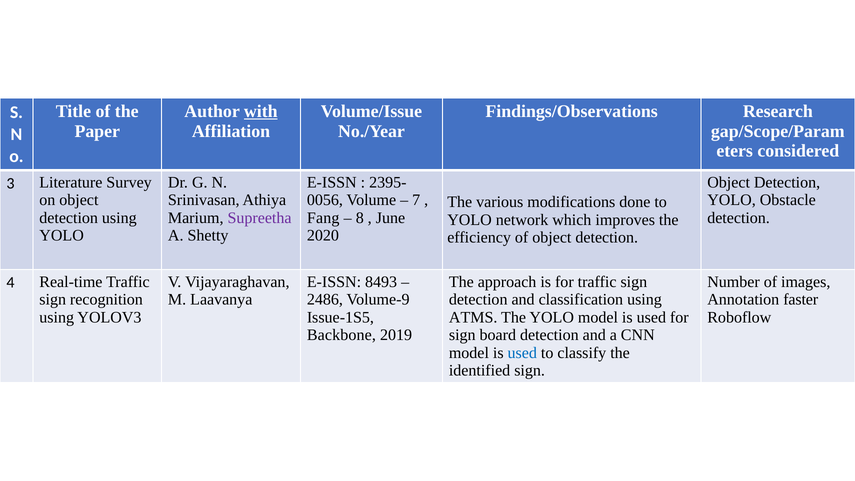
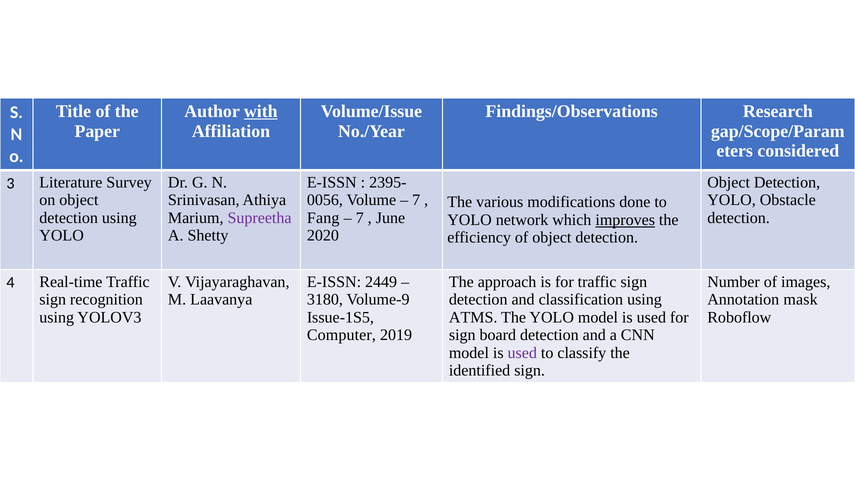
8 at (360, 218): 8 -> 7
improves underline: none -> present
8493: 8493 -> 2449
2486: 2486 -> 3180
faster: faster -> mask
Backbone: Backbone -> Computer
used at (522, 353) colour: blue -> purple
